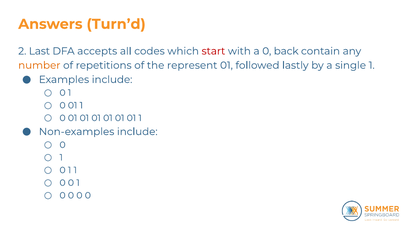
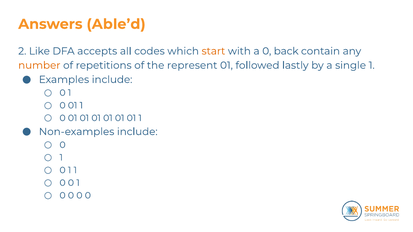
Turn’d: Turn’d -> Able’d
Last: Last -> Like
start colour: red -> orange
